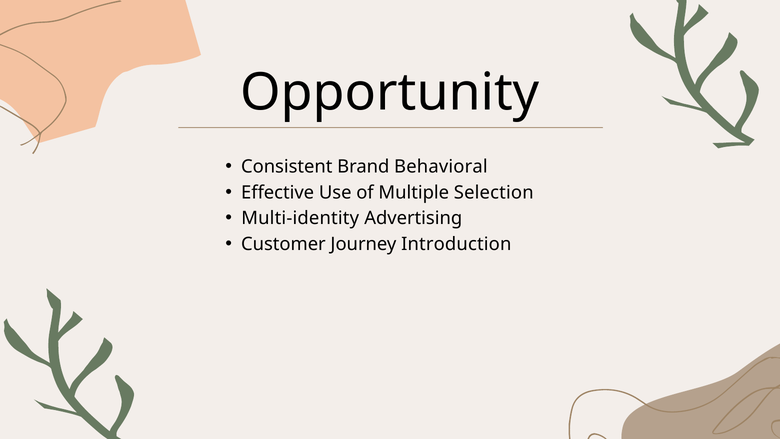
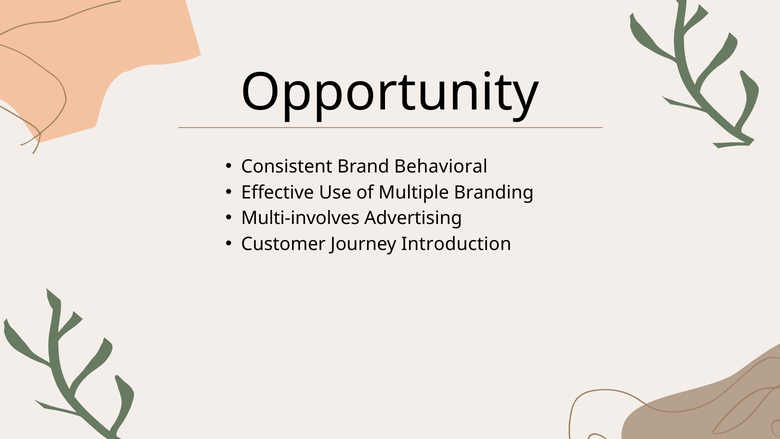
Selection: Selection -> Branding
Multi-identity: Multi-identity -> Multi-involves
